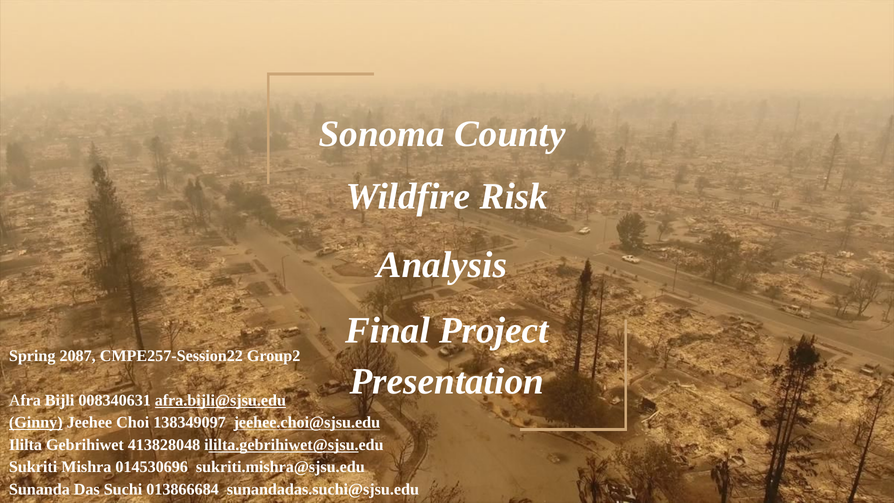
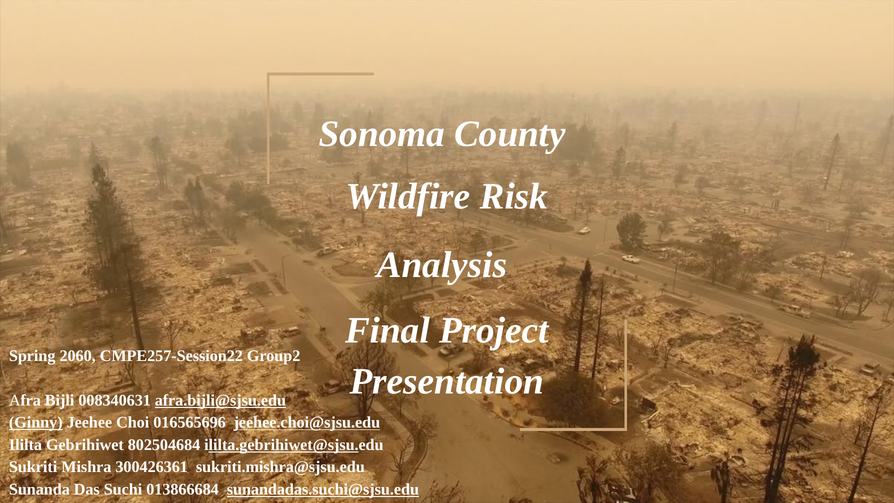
2087: 2087 -> 2060
138349097: 138349097 -> 016565696
413828048: 413828048 -> 802504684
014530696: 014530696 -> 300426361
sunandadas.suchi@sjsu.edu underline: none -> present
